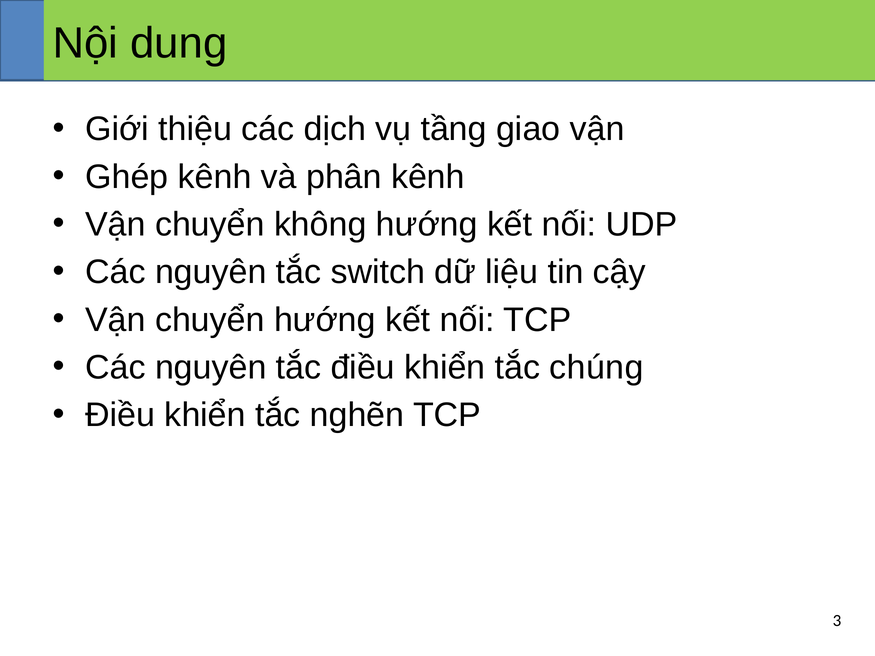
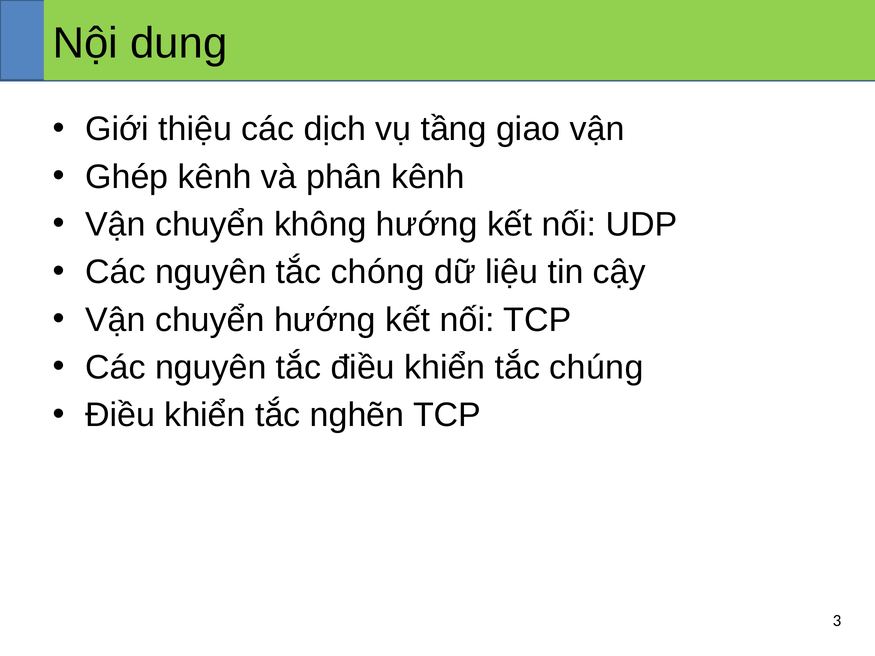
switch: switch -> chóng
